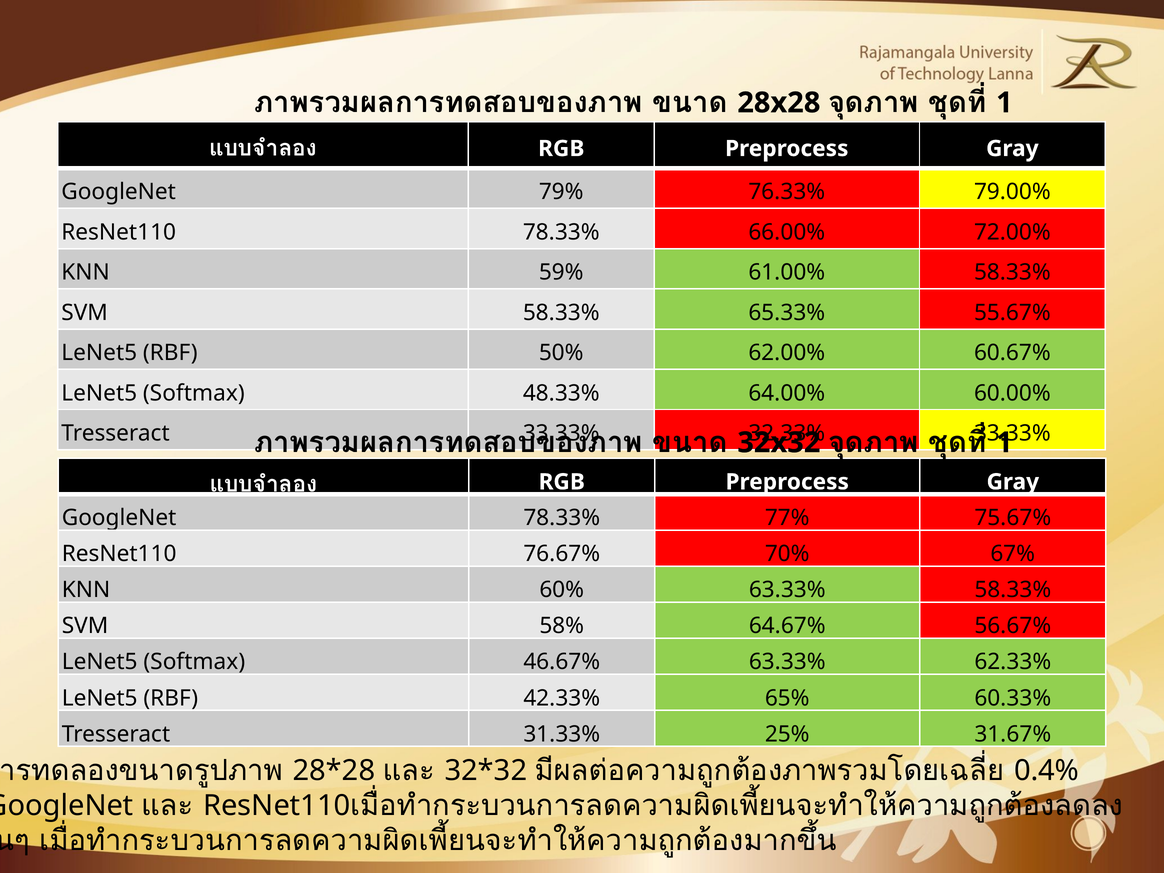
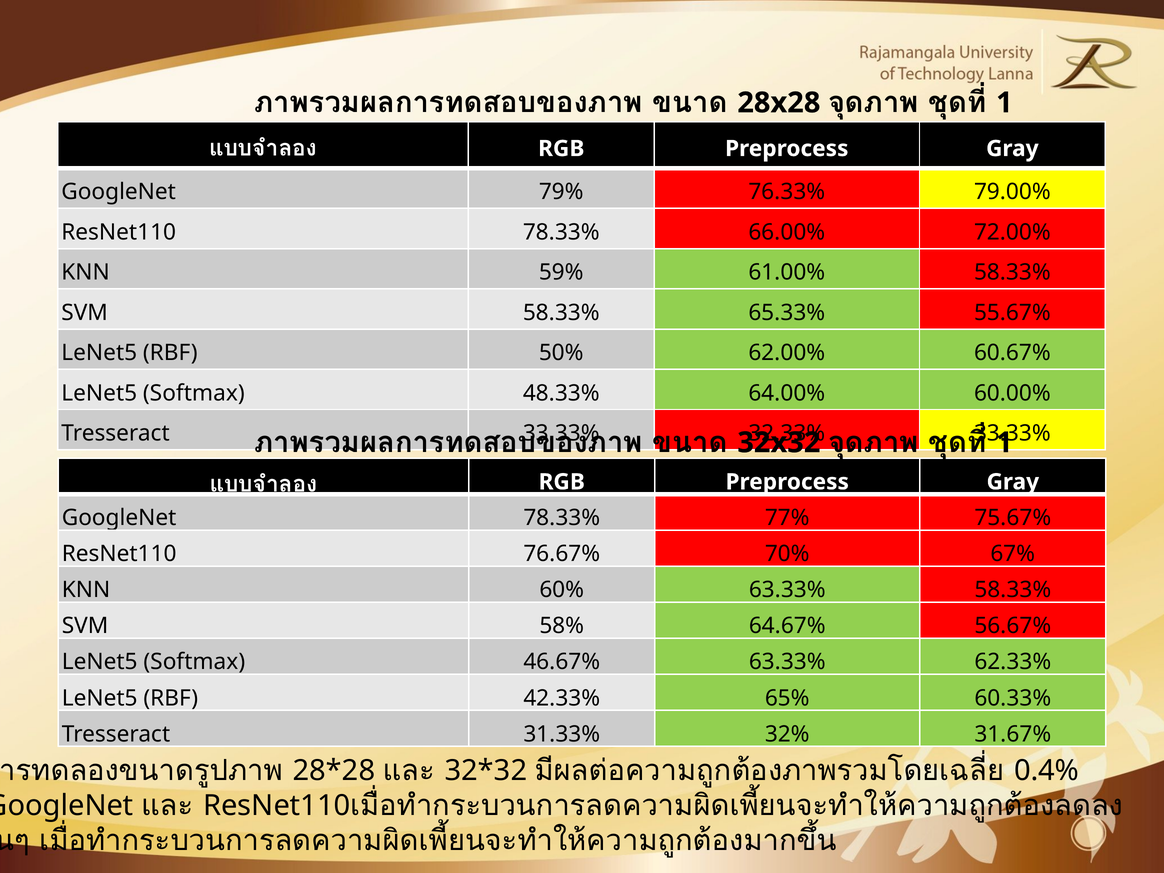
25%: 25% -> 32%
